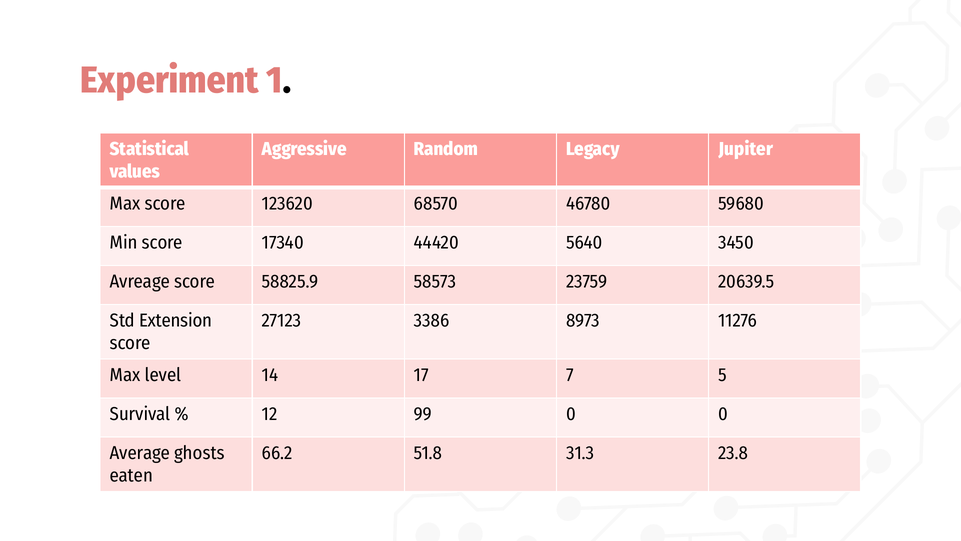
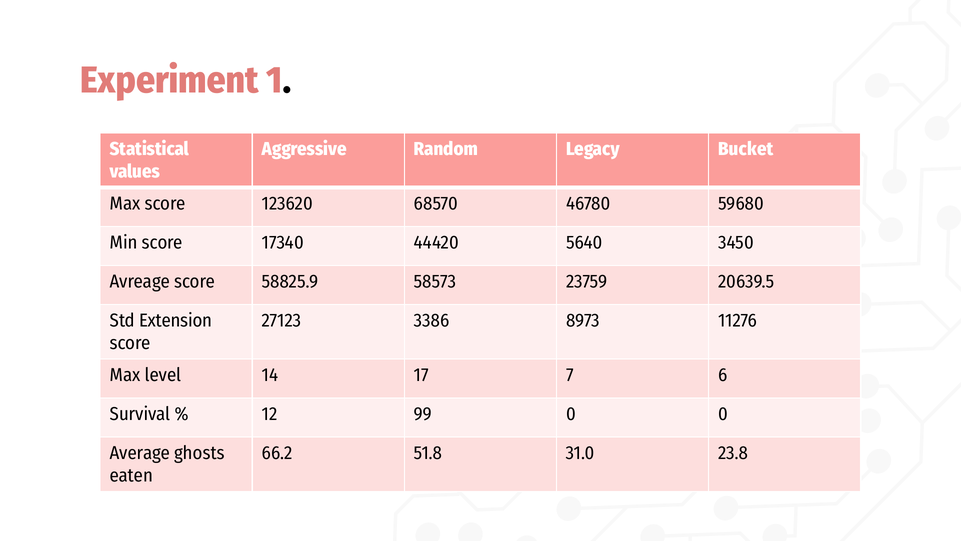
Jupiter: Jupiter -> Bucket
5: 5 -> 6
31.3: 31.3 -> 31.0
